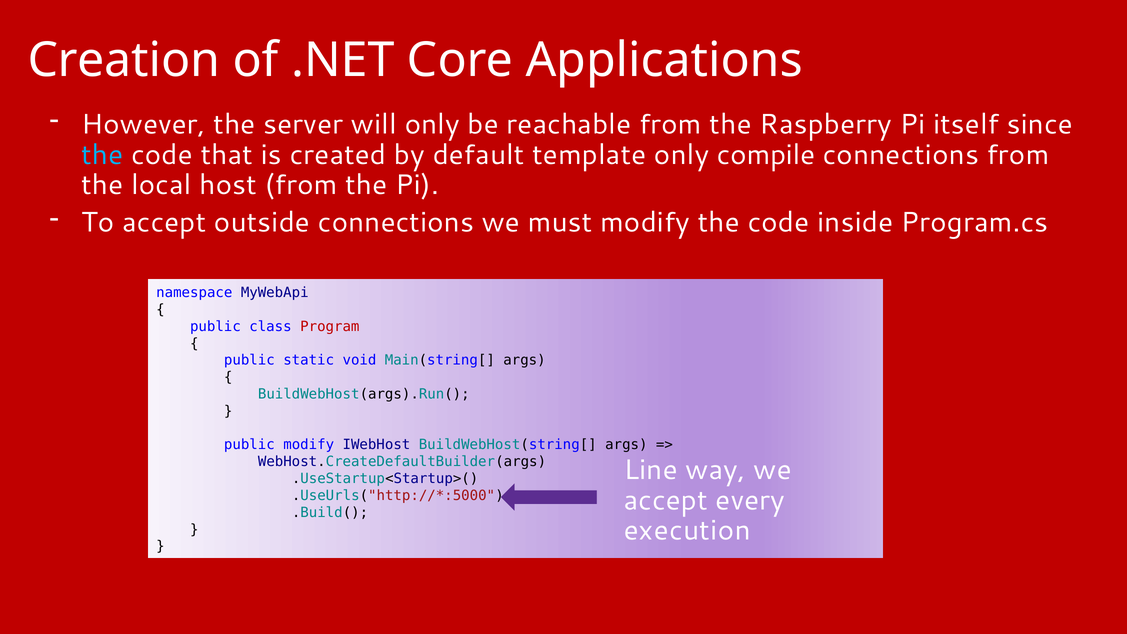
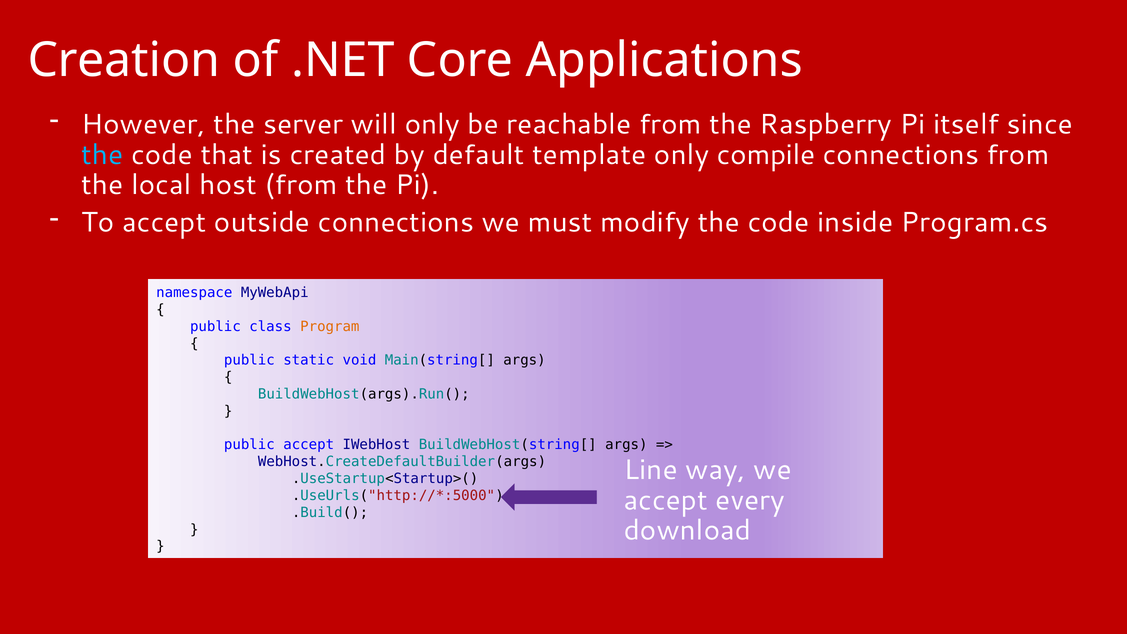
Program colour: red -> orange
public modify: modify -> accept
execution: execution -> download
